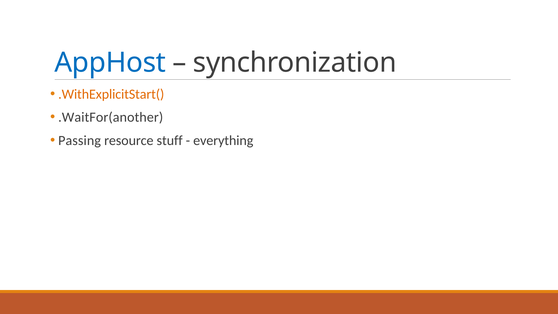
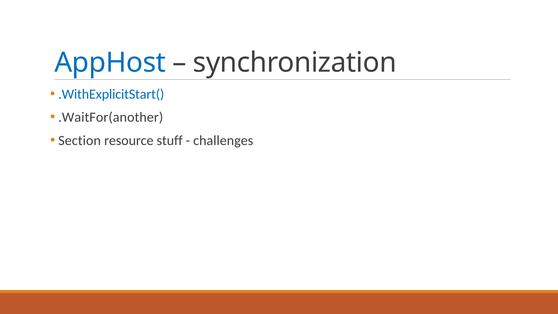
.WithExplicitStart( colour: orange -> blue
Passing: Passing -> Section
everything: everything -> challenges
